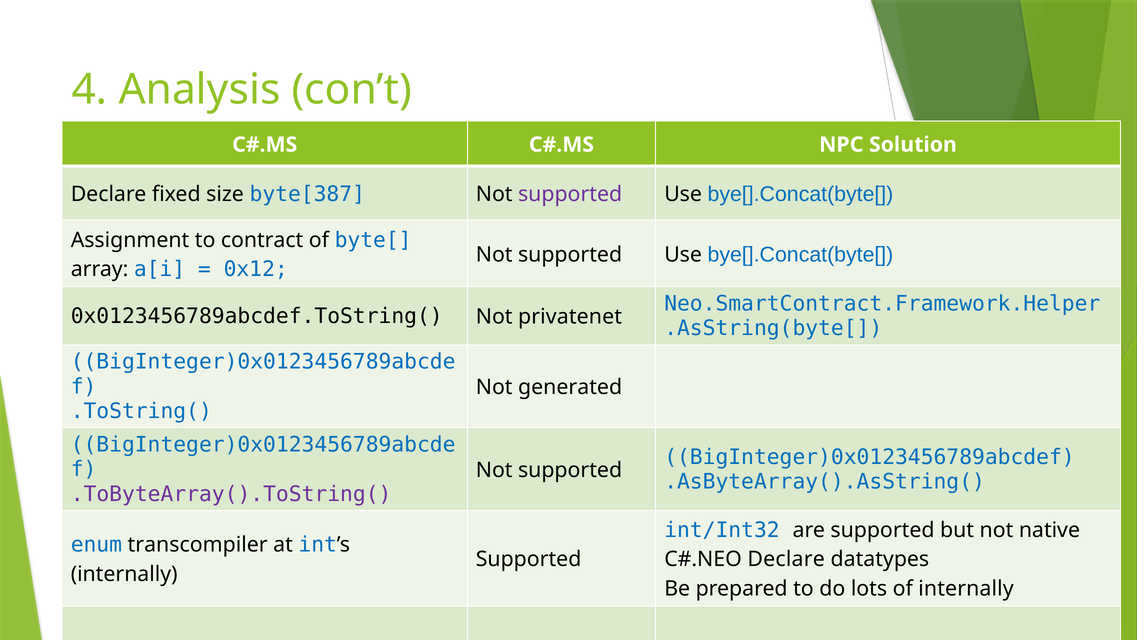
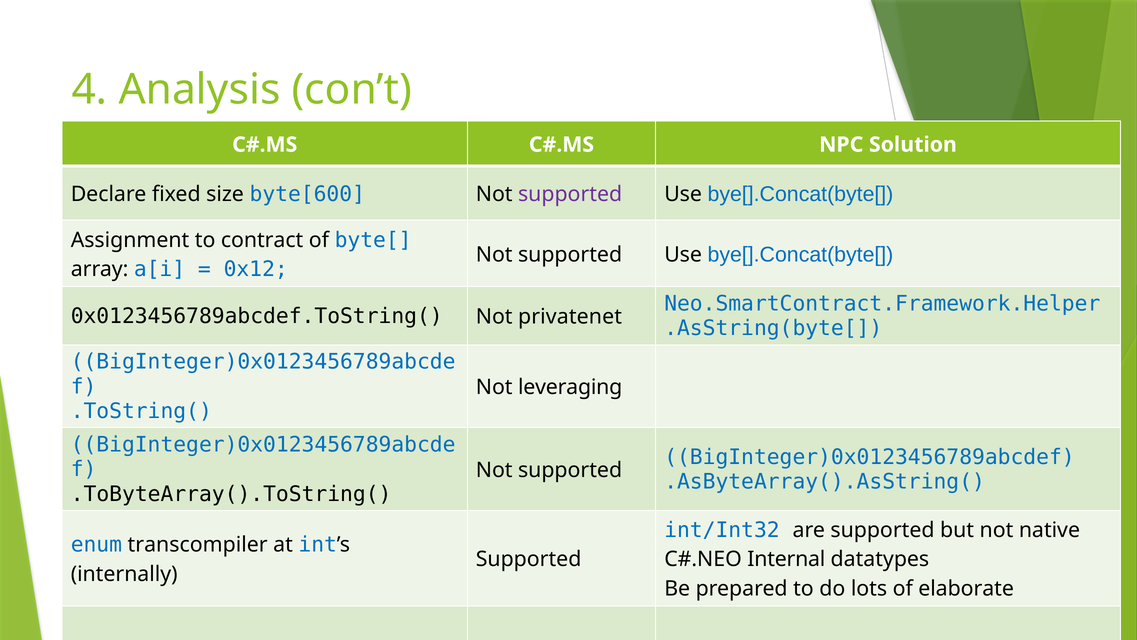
byte[387: byte[387 -> byte[600
generated: generated -> leveraging
.ToByteArray().ToString( colour: purple -> black
Declare at (786, 559): Declare -> Internal
of internally: internally -> elaborate
